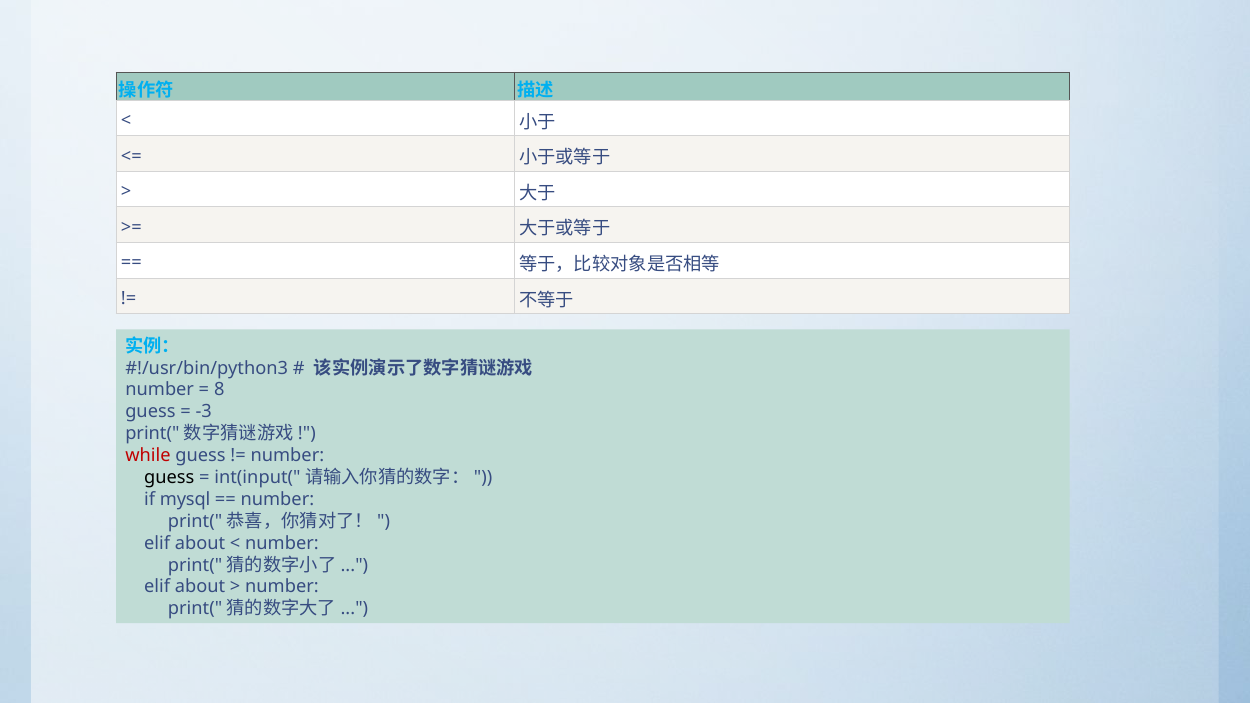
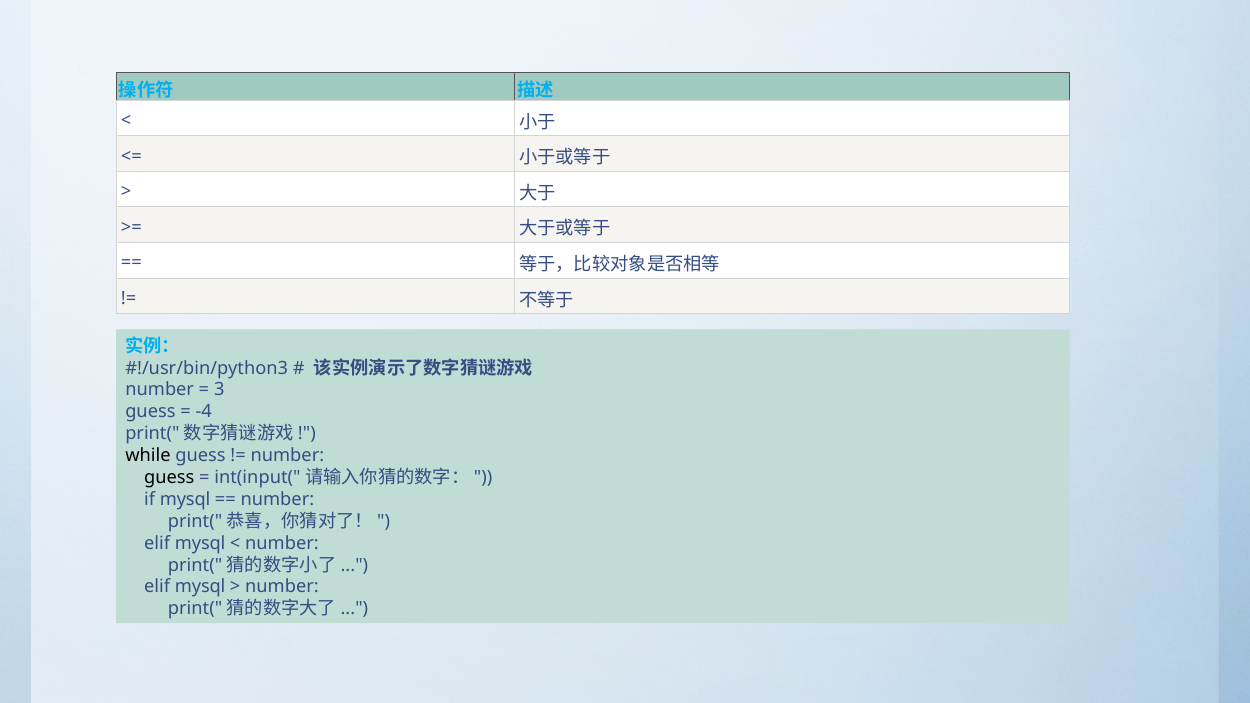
8: 8 -> 3
-3: -3 -> -4
while colour: red -> black
about at (200, 543): about -> mysql
about at (200, 587): about -> mysql
